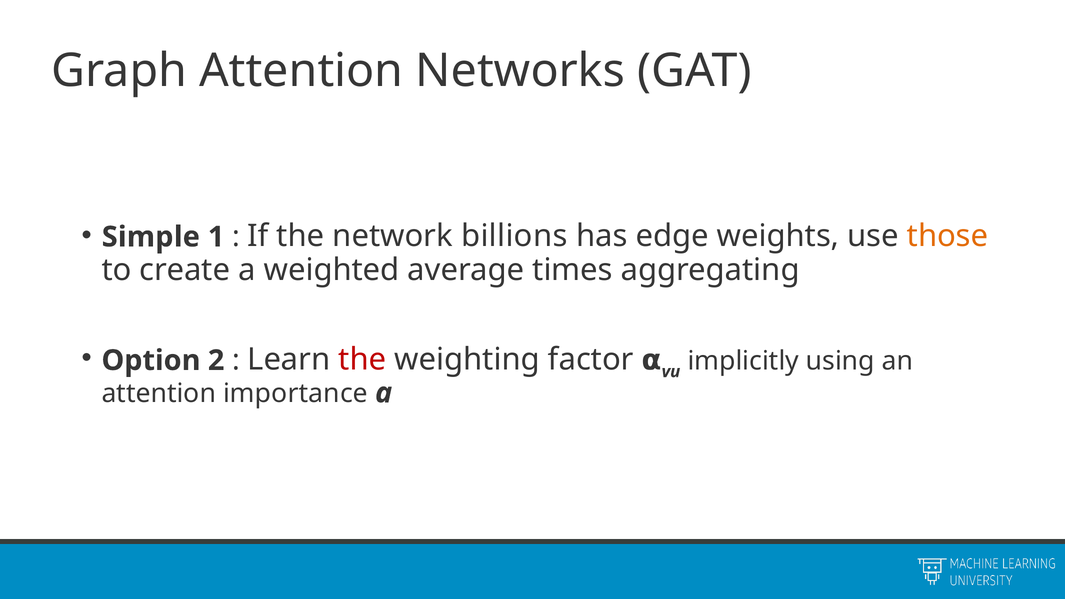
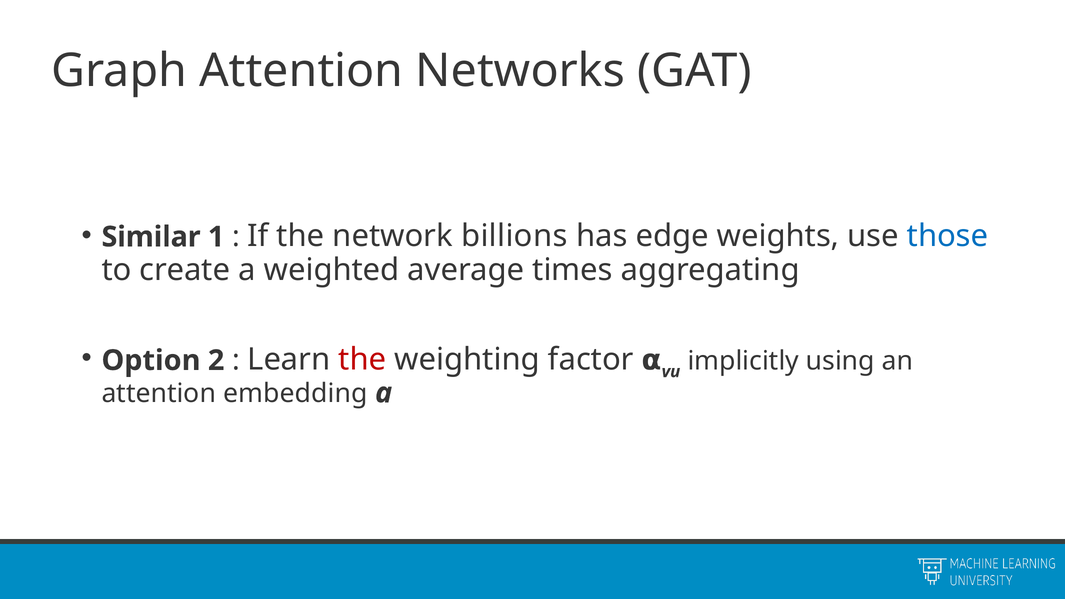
Simple: Simple -> Similar
those colour: orange -> blue
importance: importance -> embedding
